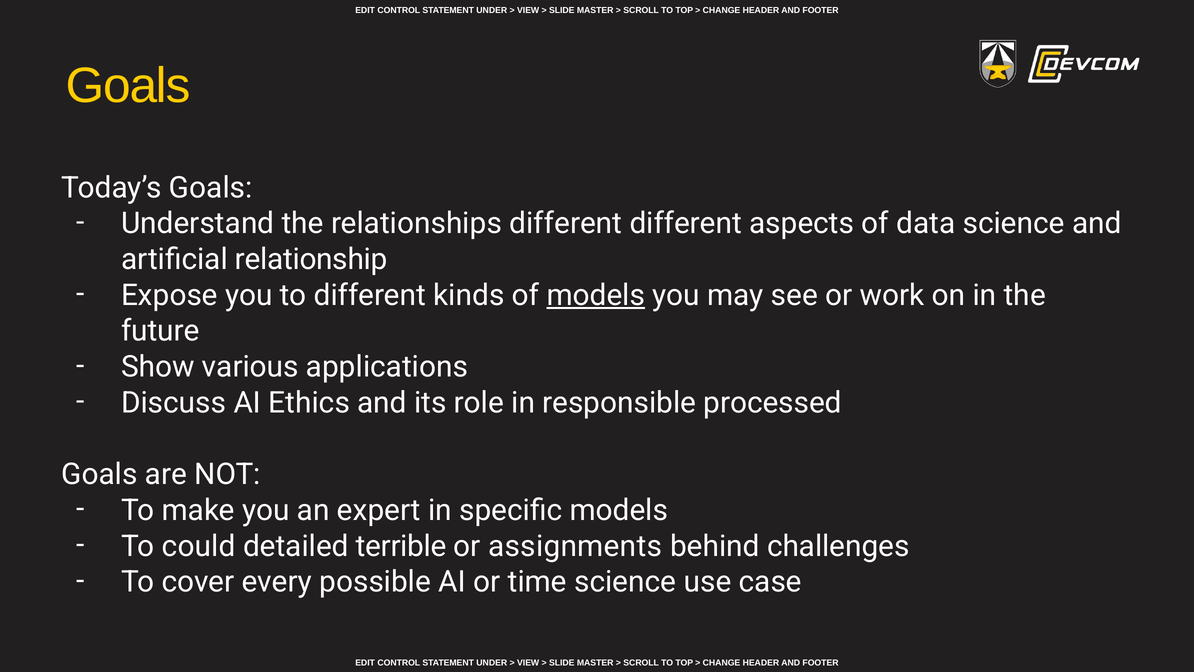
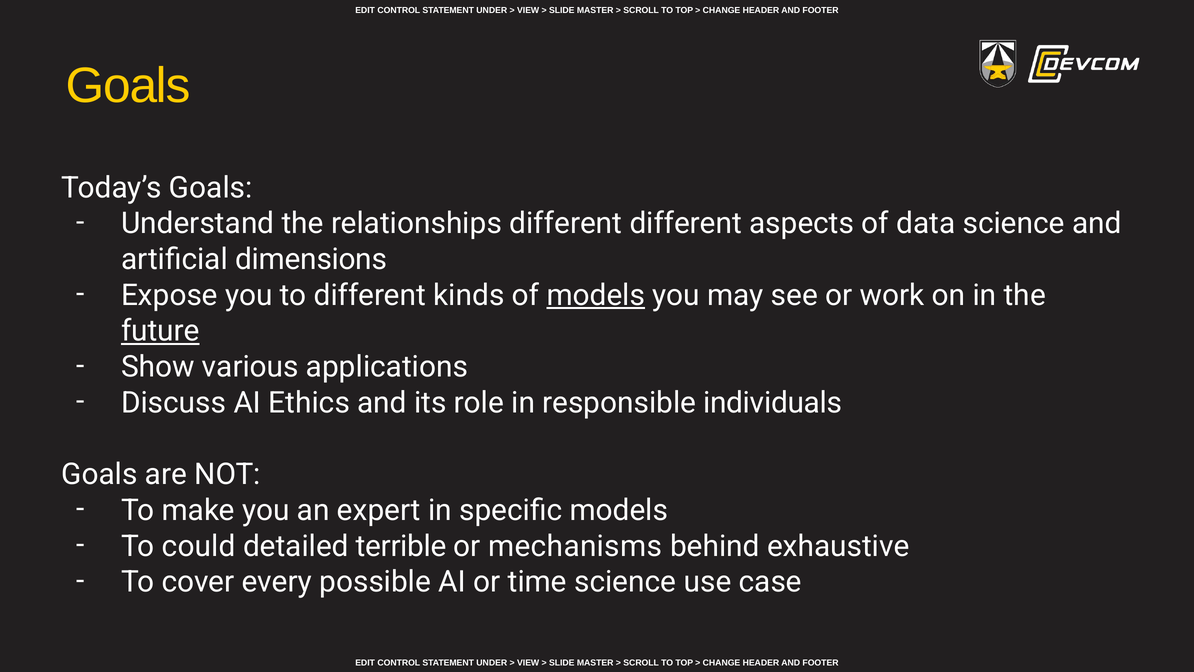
relationship: relationship -> dimensions
future underline: none -> present
processed: processed -> individuals
assignments: assignments -> mechanisms
challenges: challenges -> exhaustive
